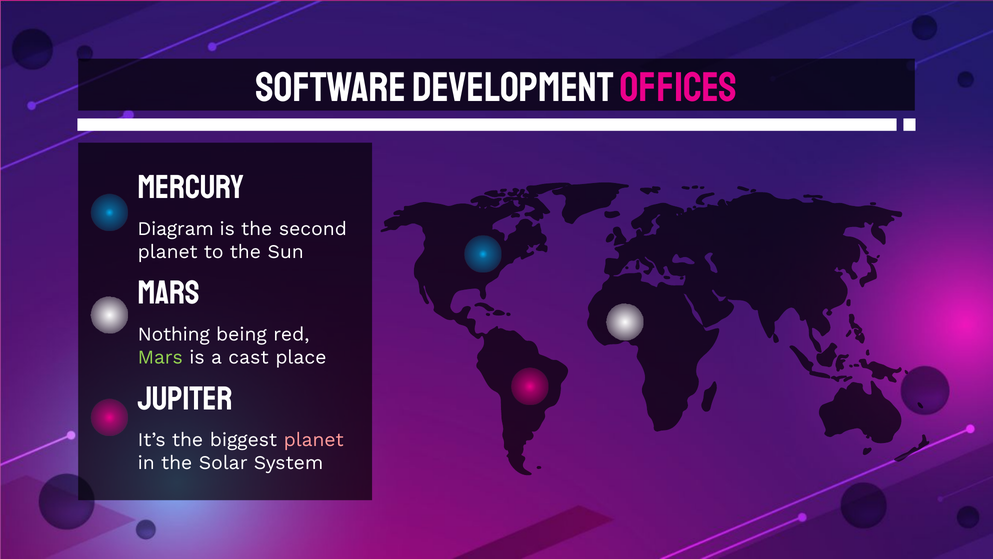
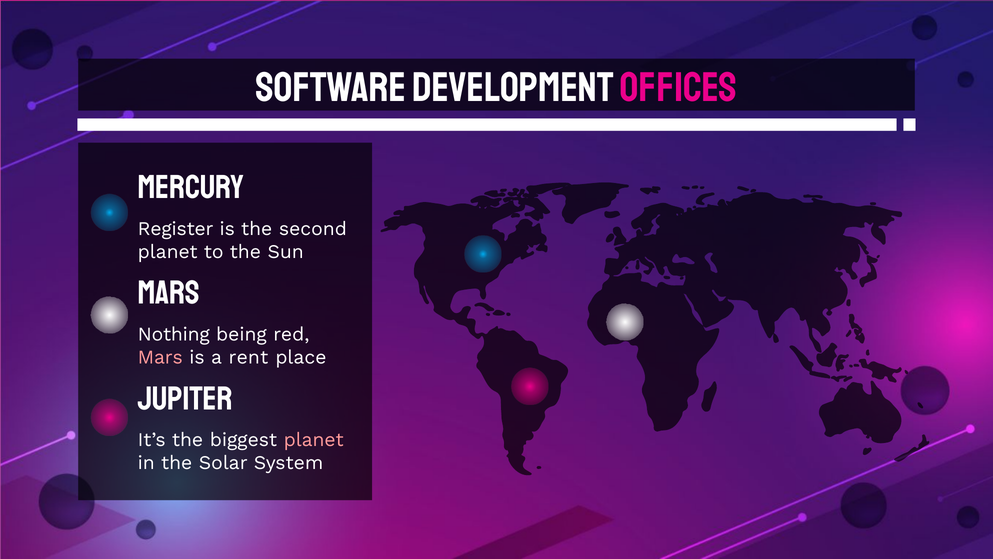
Diagram: Diagram -> Register
Mars at (160, 357) colour: light green -> pink
cast: cast -> rent
